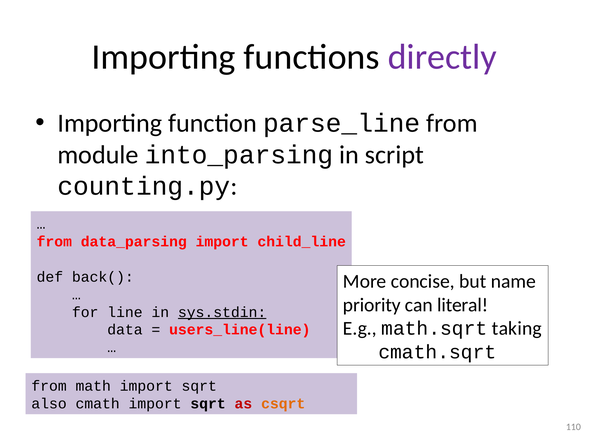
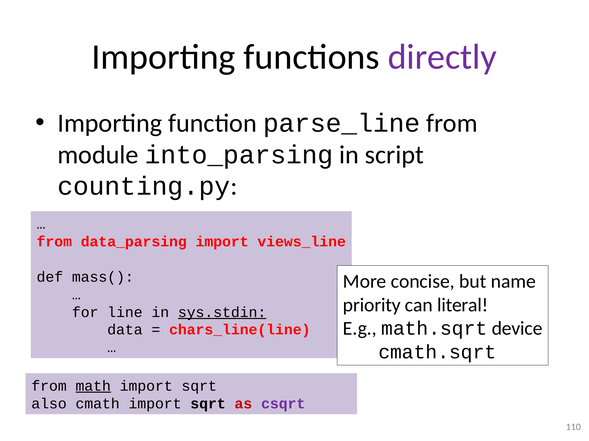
child_line: child_line -> views_line
back(: back( -> mass(
taking: taking -> device
users_line(line: users_line(line -> chars_line(line
math underline: none -> present
csqrt colour: orange -> purple
